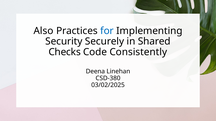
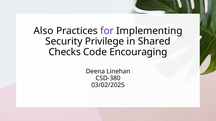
for colour: blue -> purple
Securely: Securely -> Privilege
Consistently: Consistently -> Encouraging
